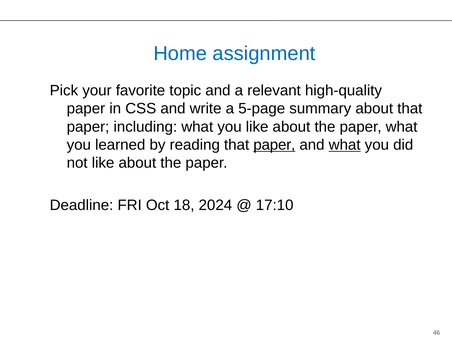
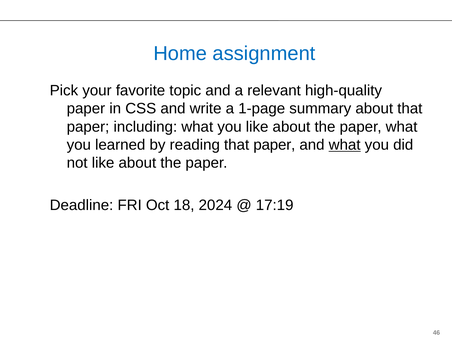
5-page: 5-page -> 1-page
paper at (274, 145) underline: present -> none
17:10: 17:10 -> 17:19
